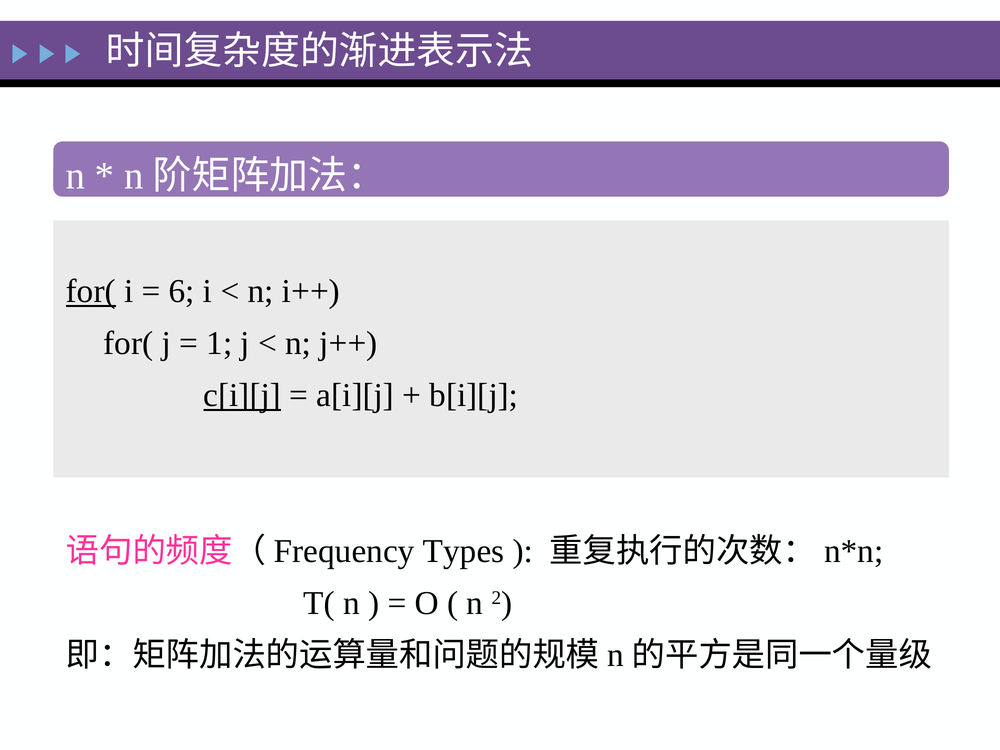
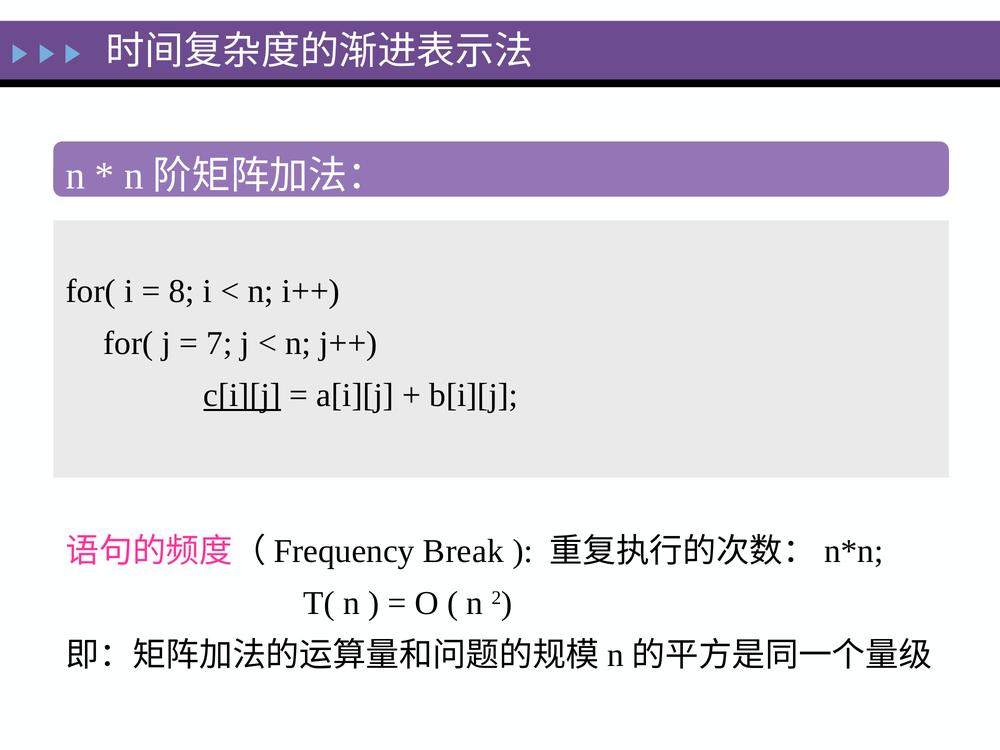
for( at (91, 291) underline: present -> none
6: 6 -> 8
1: 1 -> 7
Types: Types -> Break
